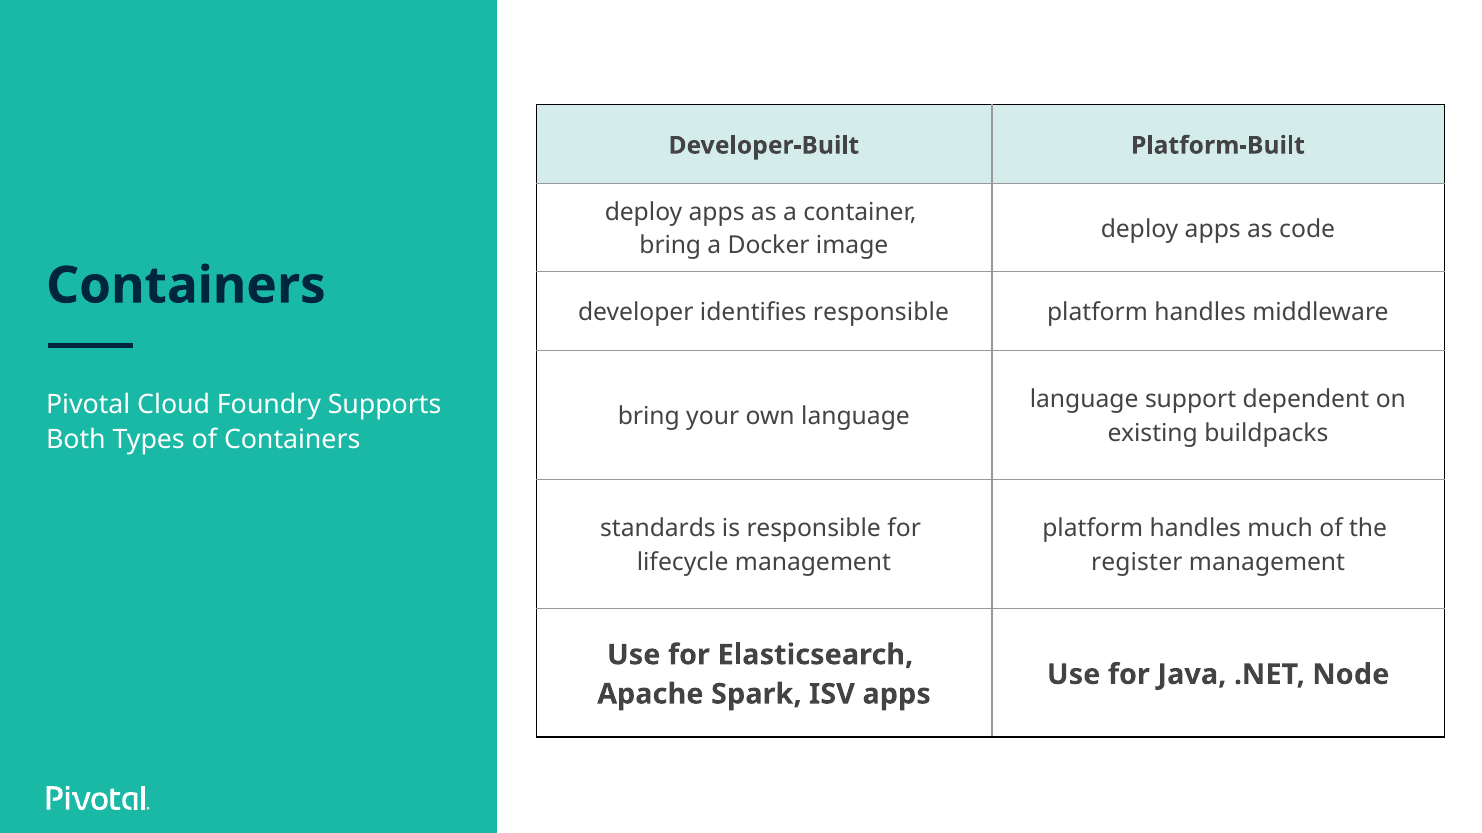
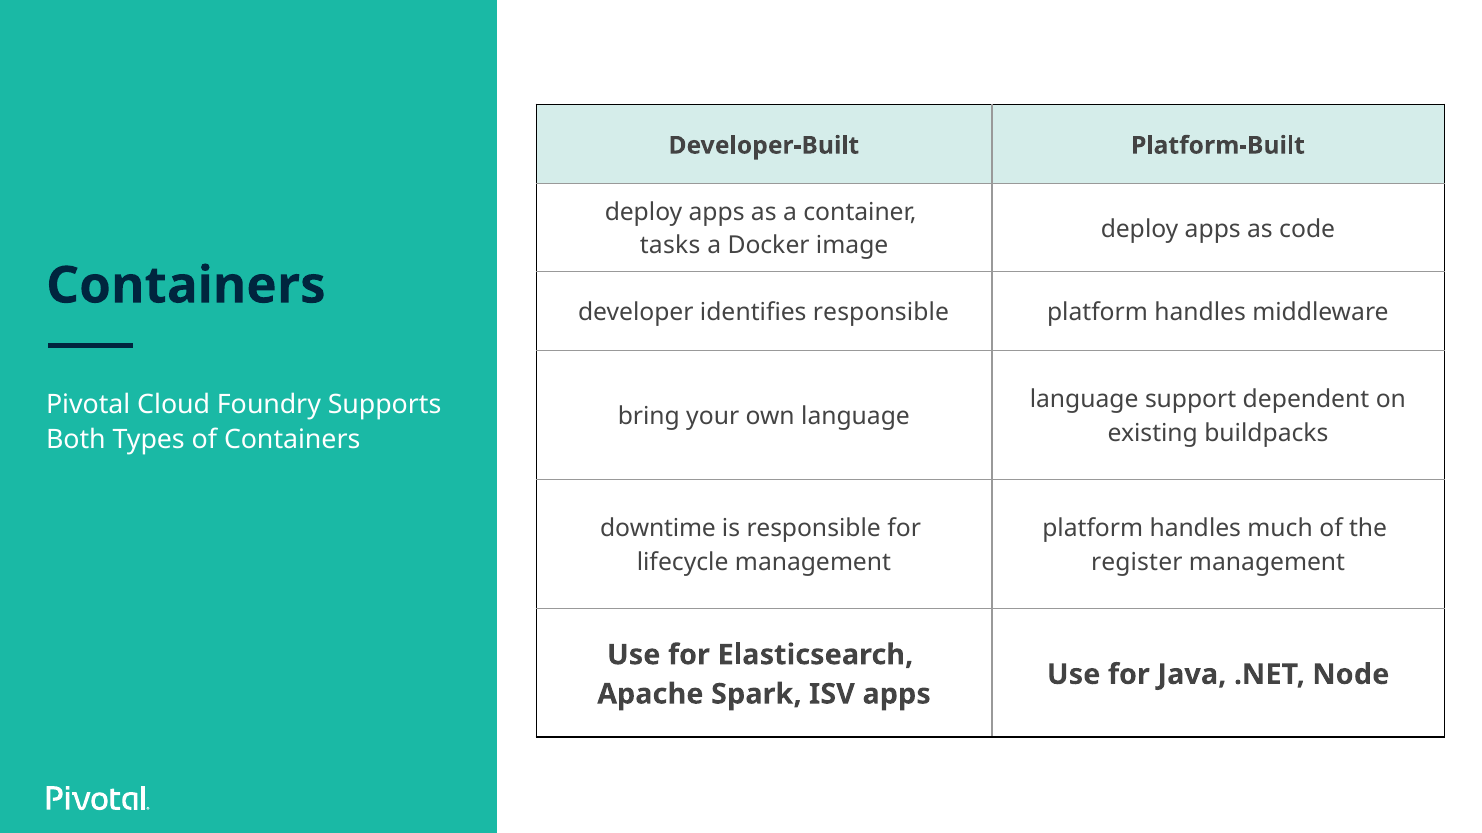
bring at (670, 246): bring -> tasks
standards: standards -> downtime
